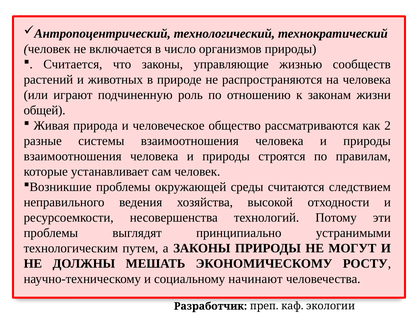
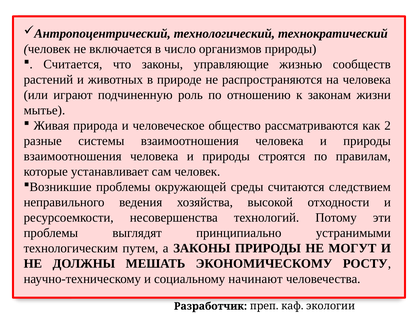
общей: общей -> мытье
